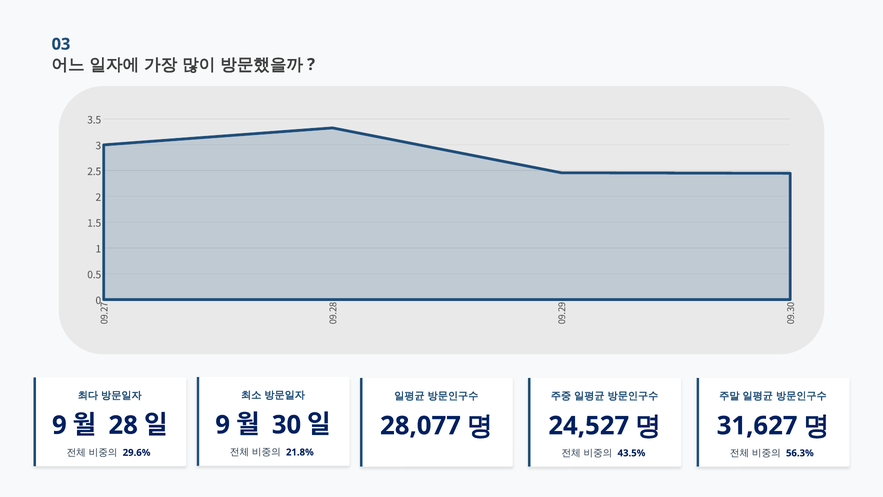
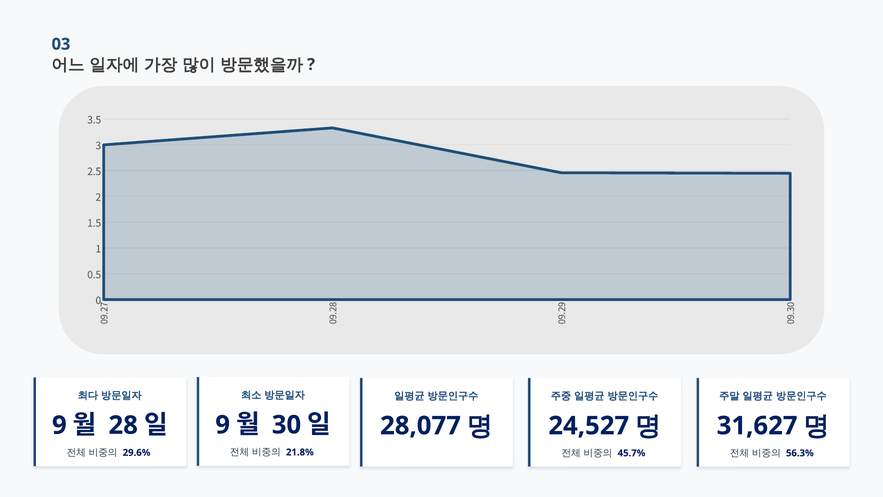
43.5%: 43.5% -> 45.7%
